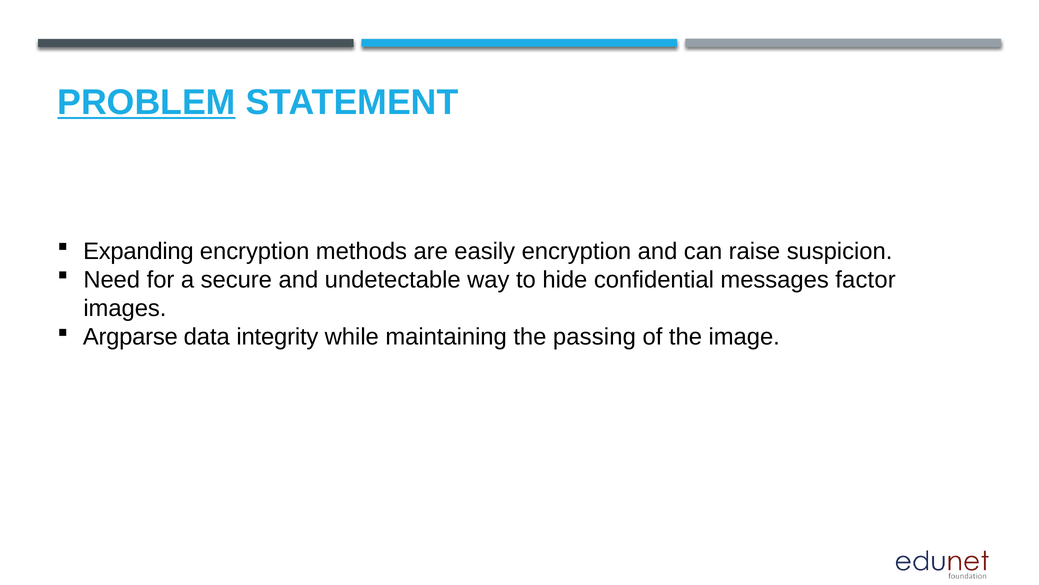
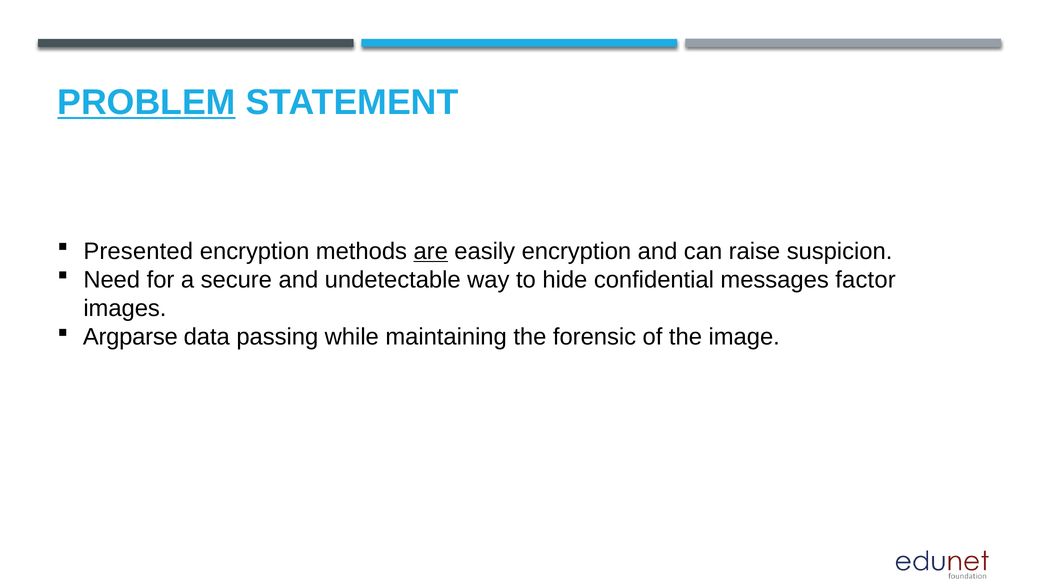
Expanding: Expanding -> Presented
are underline: none -> present
integrity: integrity -> passing
passing: passing -> forensic
